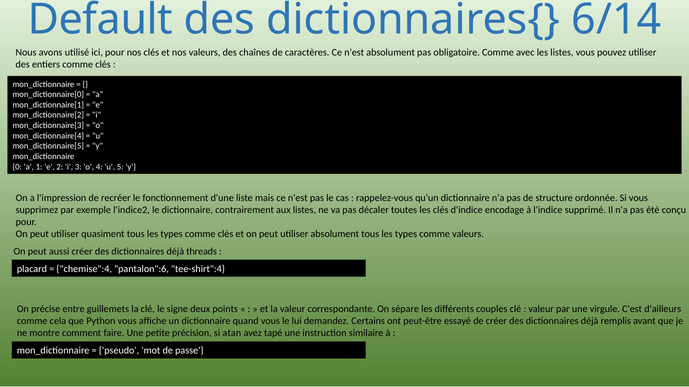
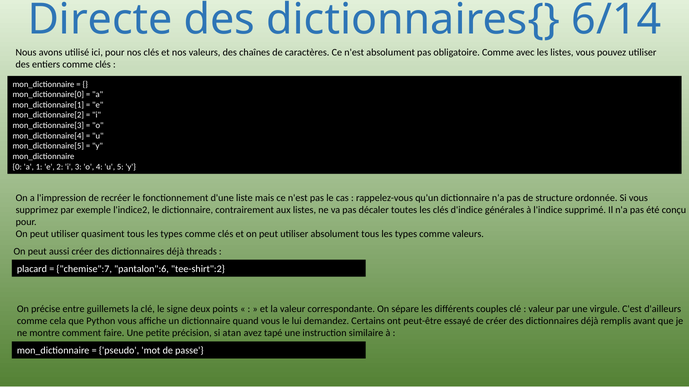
Default: Default -> Directe
encodage: encodage -> générales
chemise":4: chemise":4 -> chemise":7
tee-shirt":4: tee-shirt":4 -> tee-shirt":2
